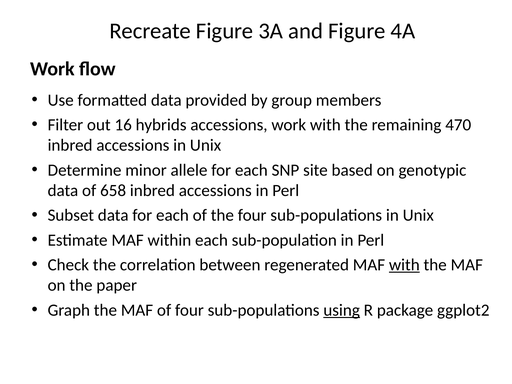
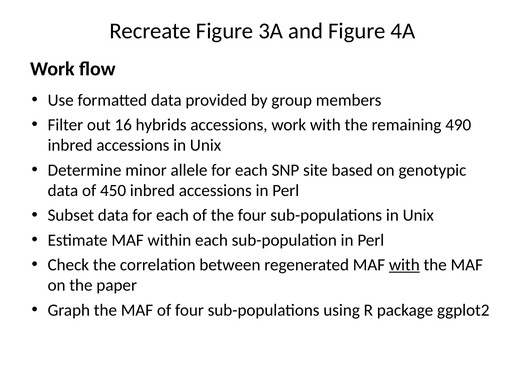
470: 470 -> 490
658: 658 -> 450
using underline: present -> none
